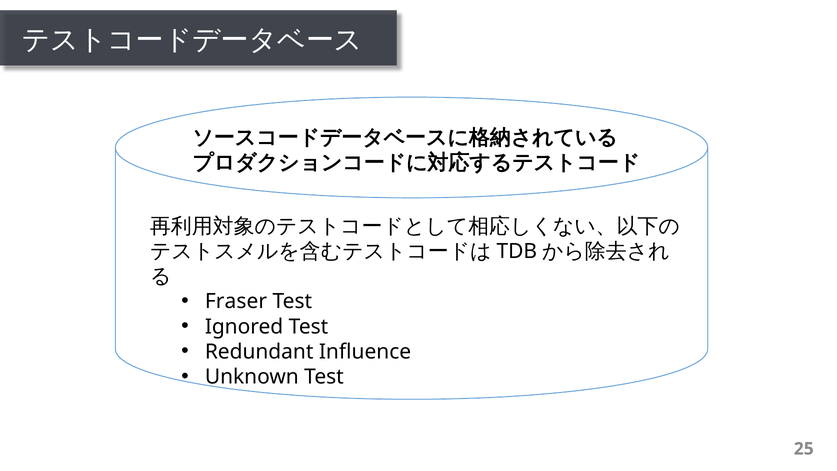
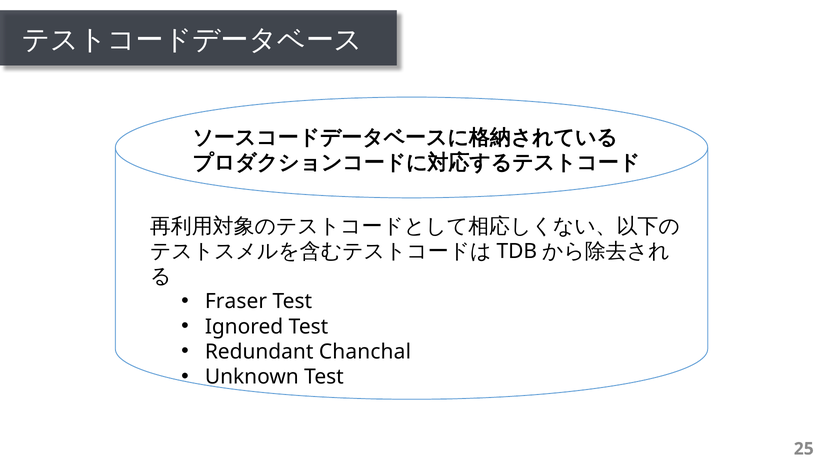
Inﬂuence: Inﬂuence -> Chanchal
